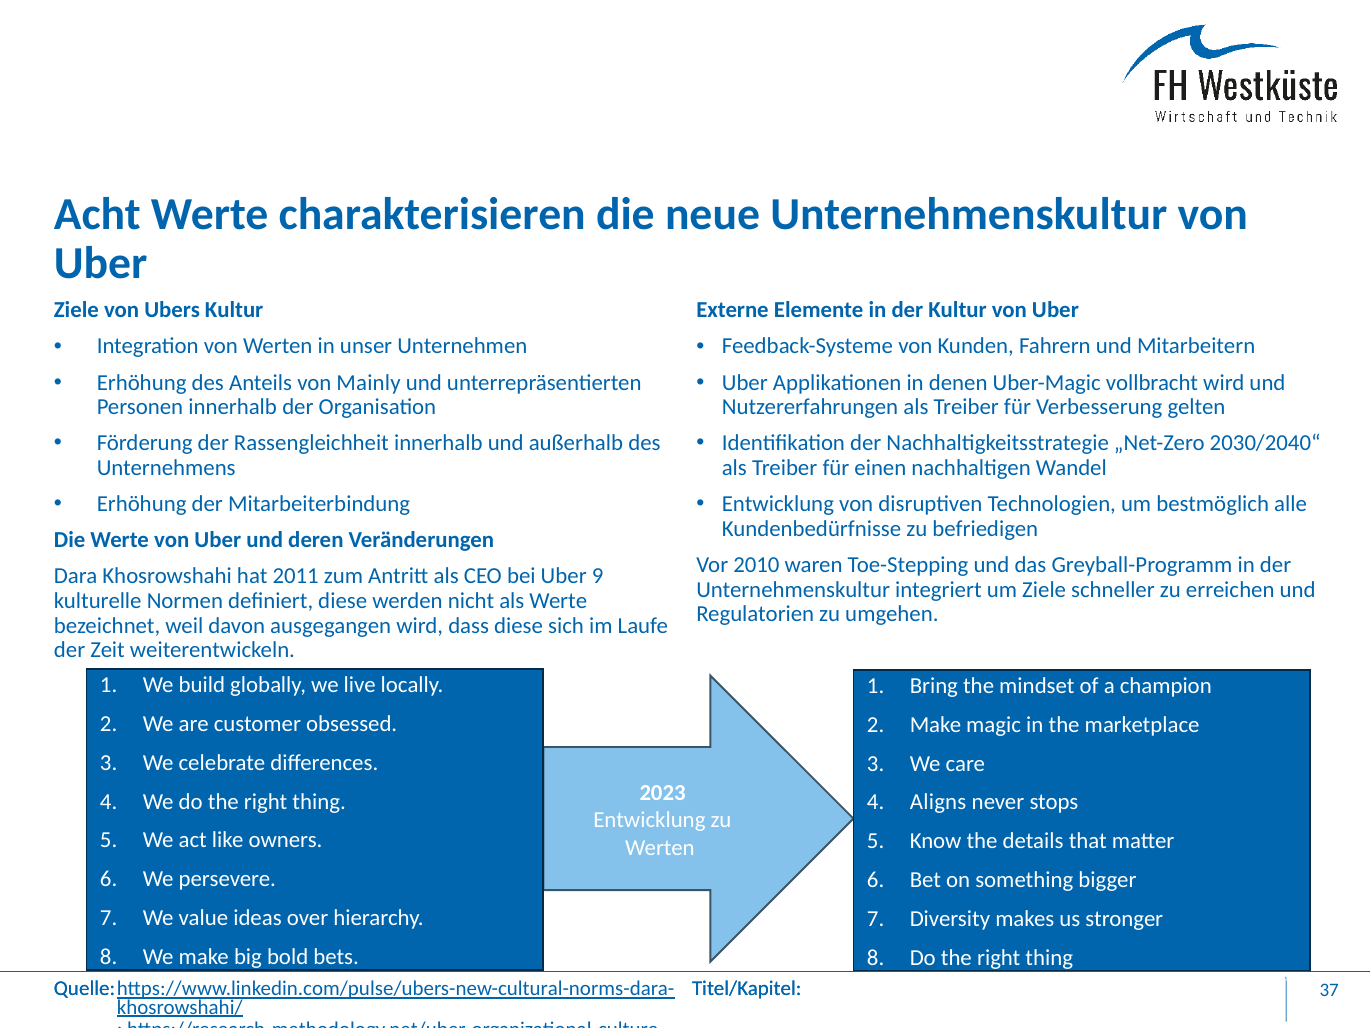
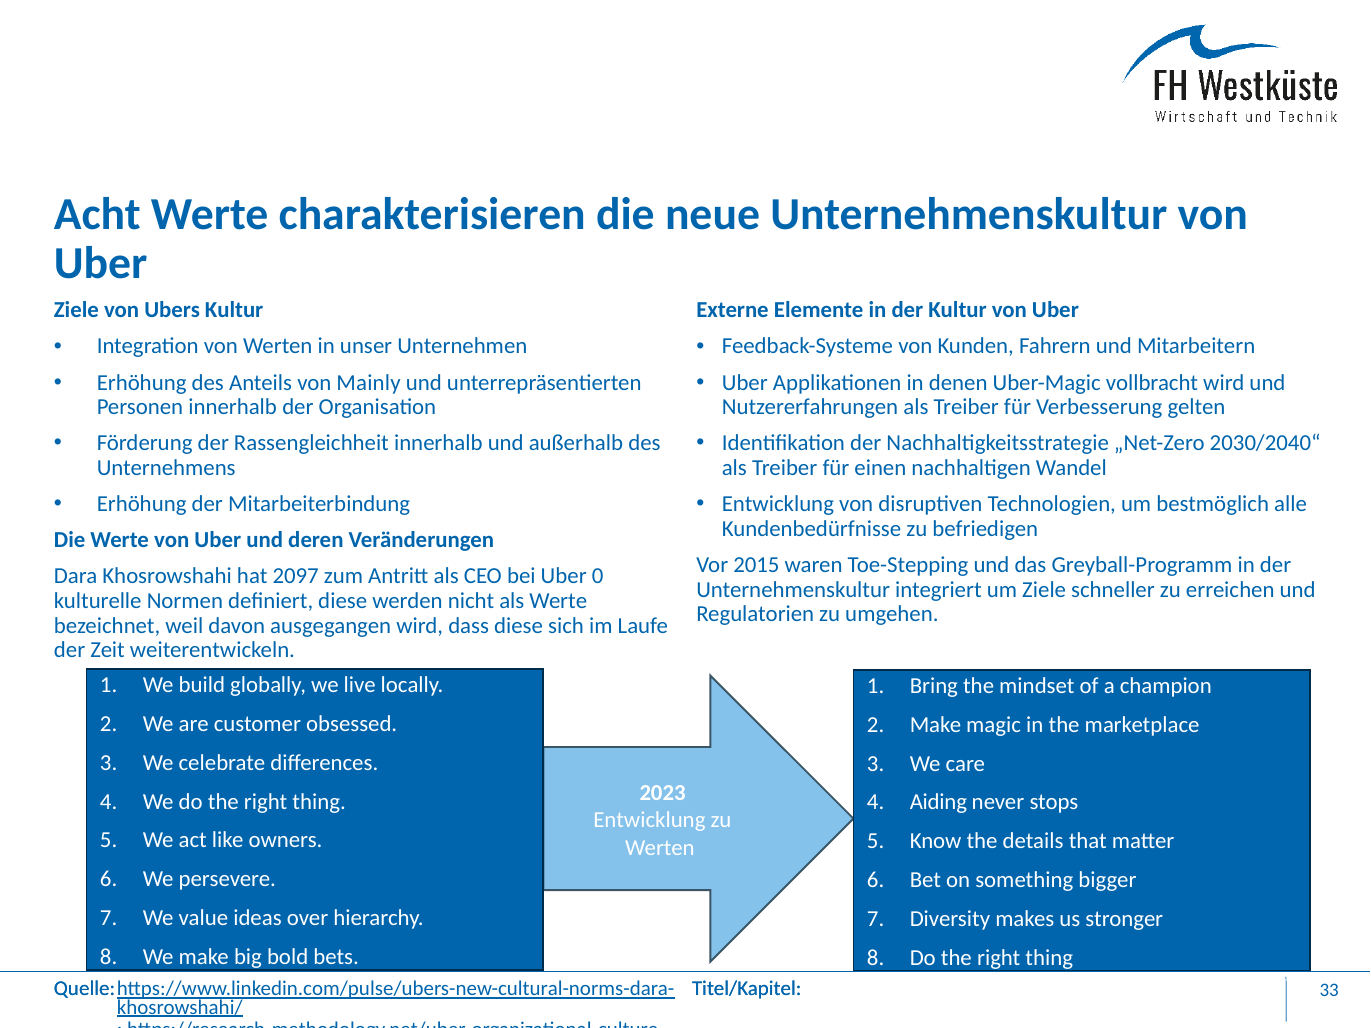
2010: 2010 -> 2015
2011: 2011 -> 2097
9: 9 -> 0
Aligns: Aligns -> Aiding
37: 37 -> 33
